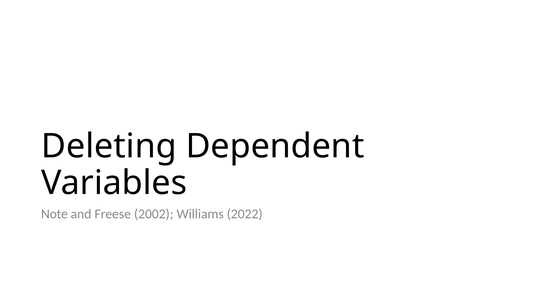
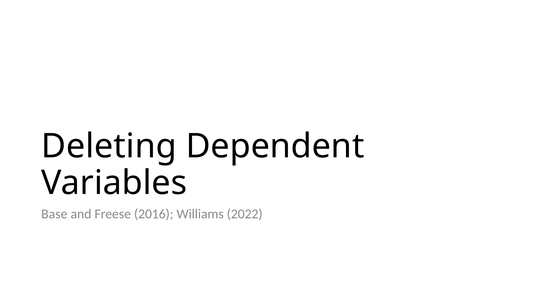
Note: Note -> Base
2002: 2002 -> 2016
